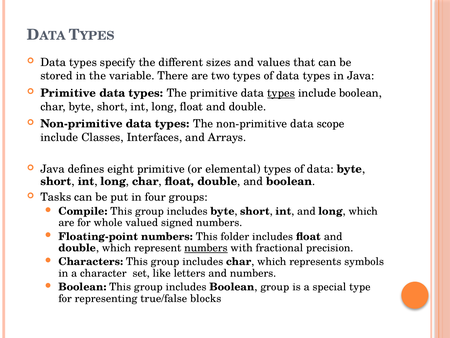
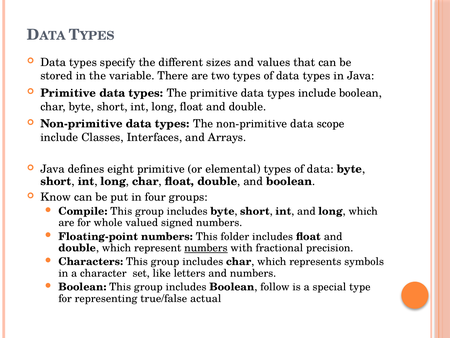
types at (281, 93) underline: present -> none
Tasks: Tasks -> Know
Boolean group: group -> follow
blocks: blocks -> actual
